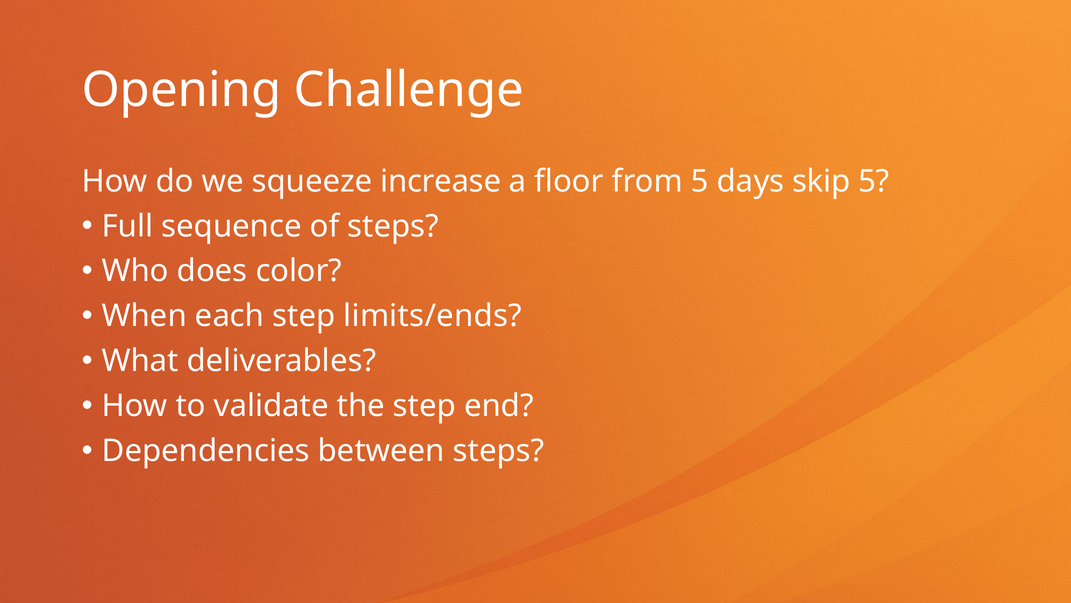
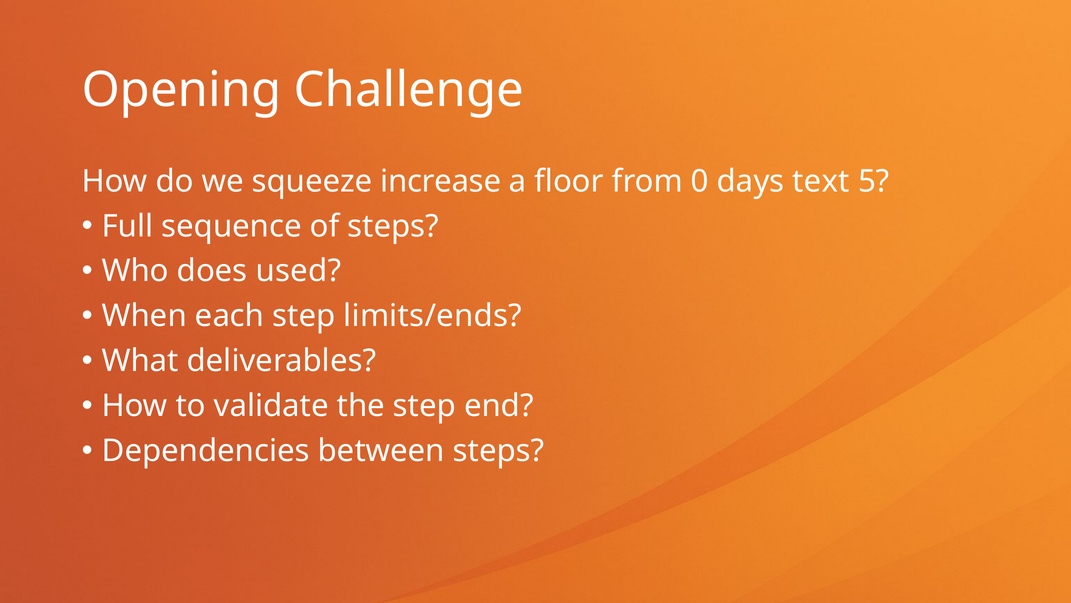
from 5: 5 -> 0
skip: skip -> text
color: color -> used
